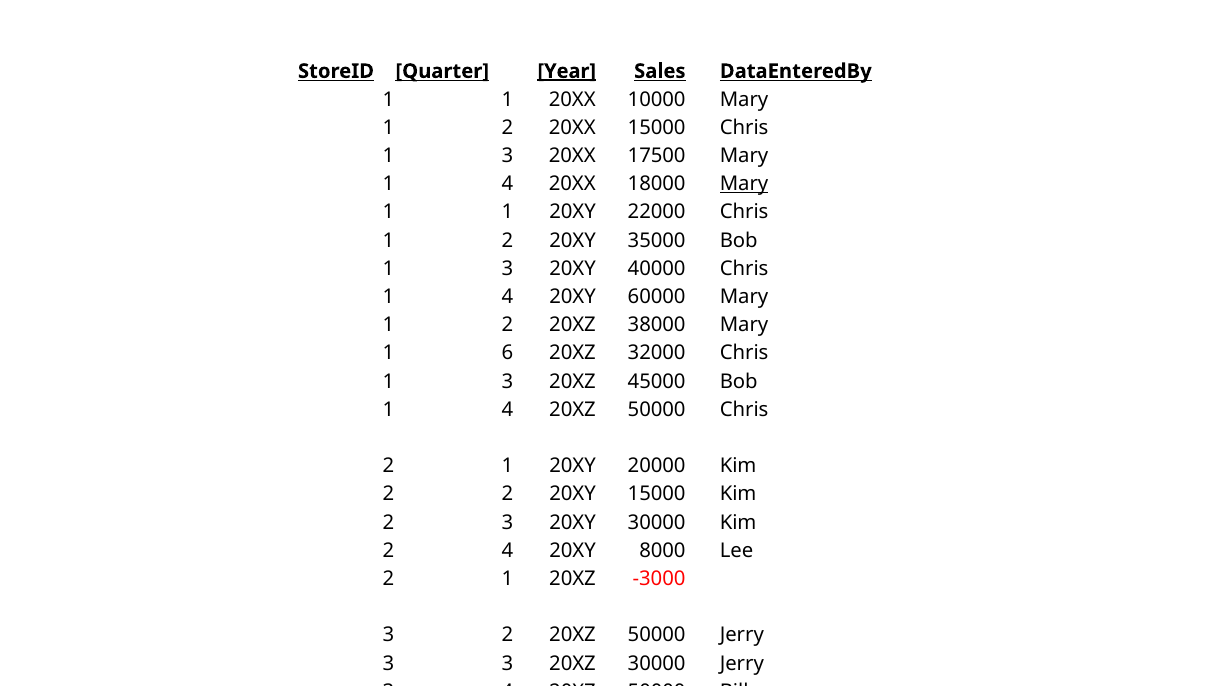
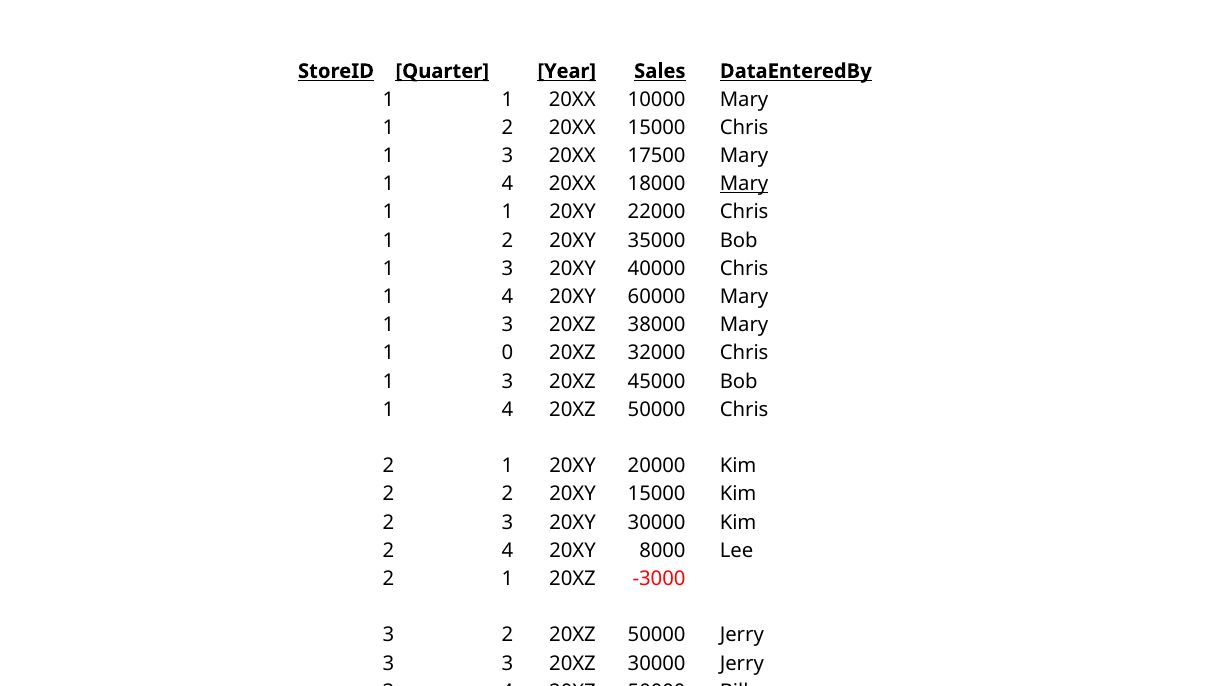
Year underline: present -> none
2 at (507, 325): 2 -> 3
6: 6 -> 0
